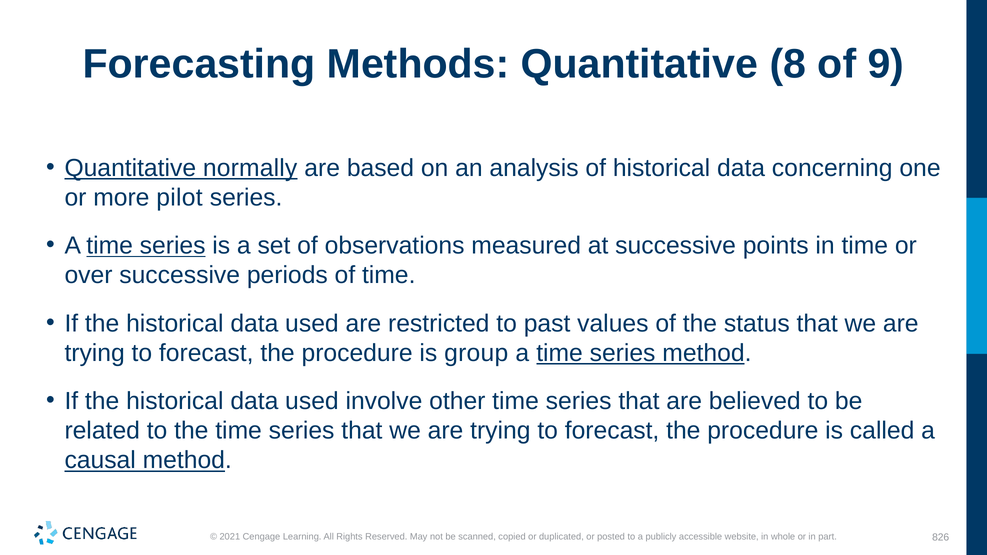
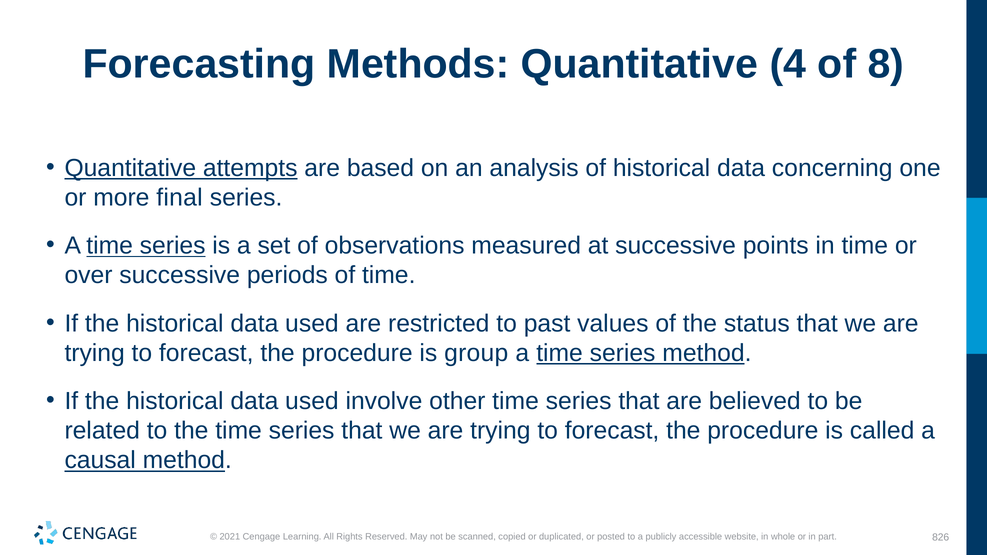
8: 8 -> 4
9: 9 -> 8
normally: normally -> attempts
pilot: pilot -> final
